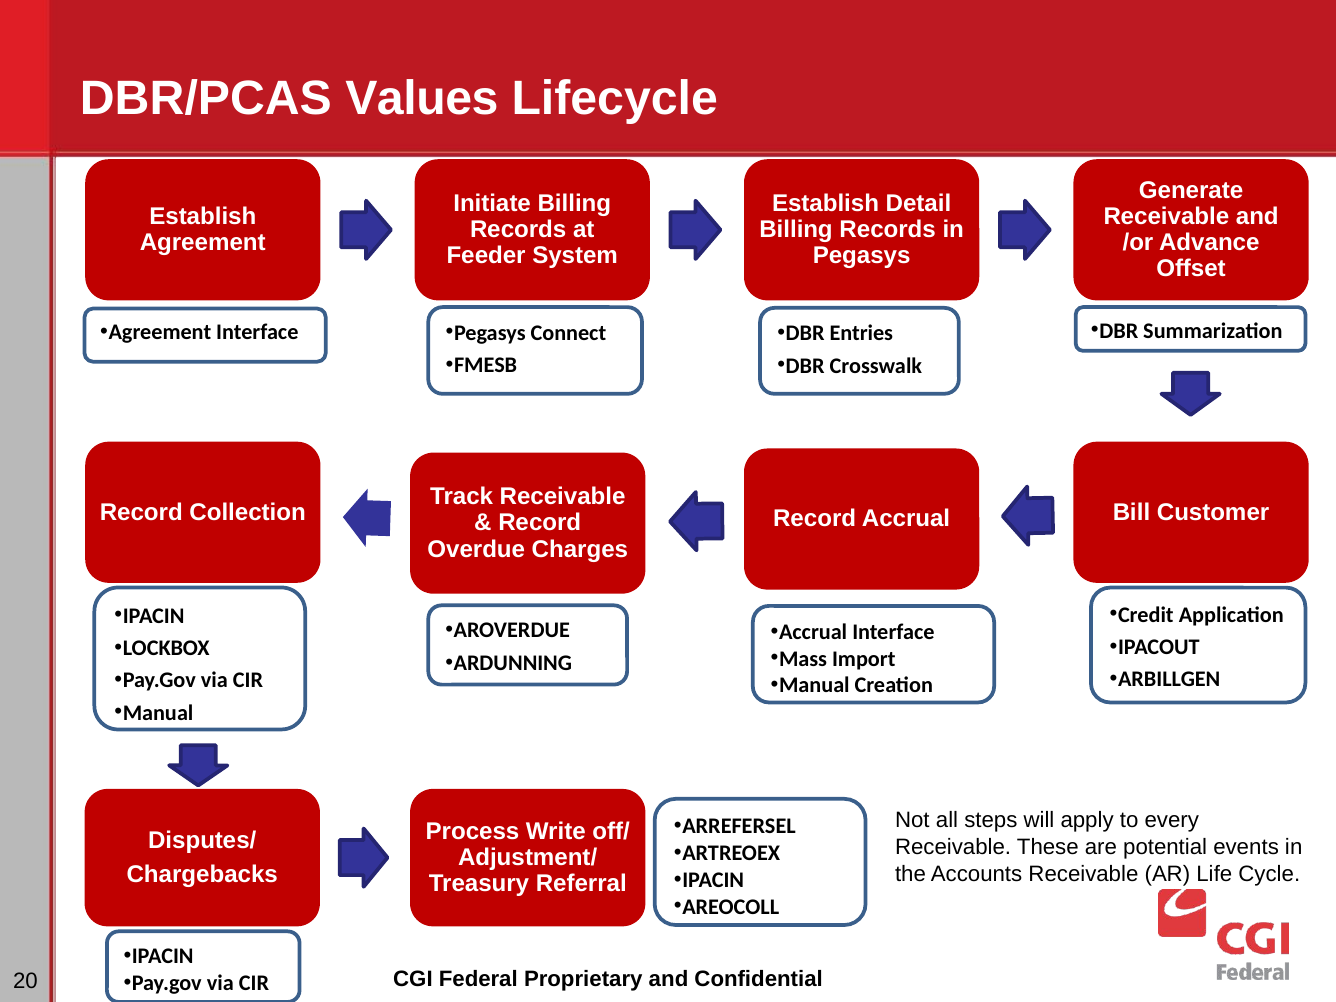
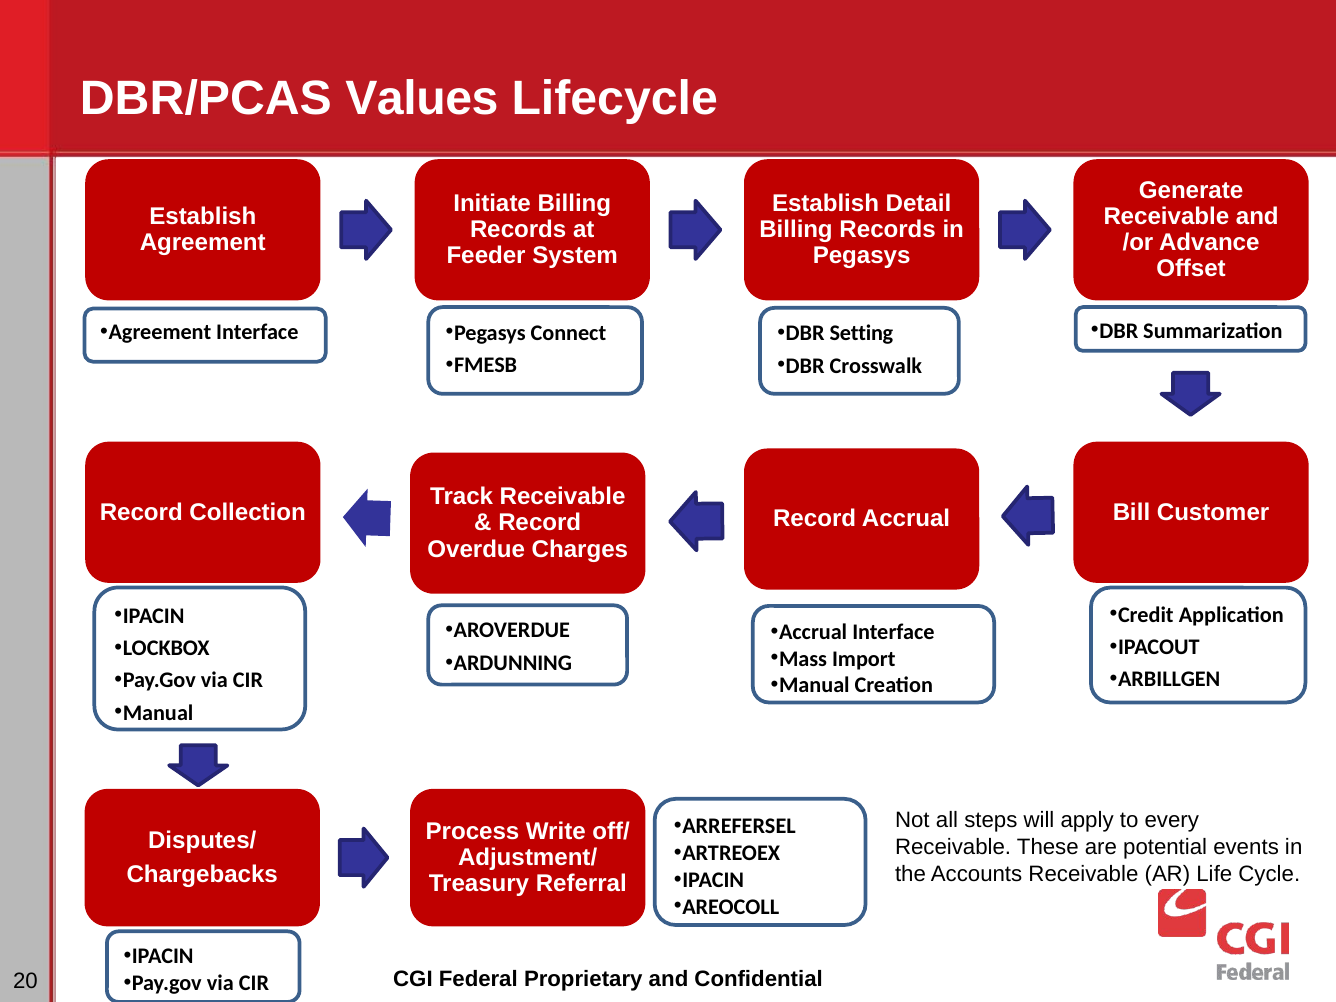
Entries: Entries -> Setting
